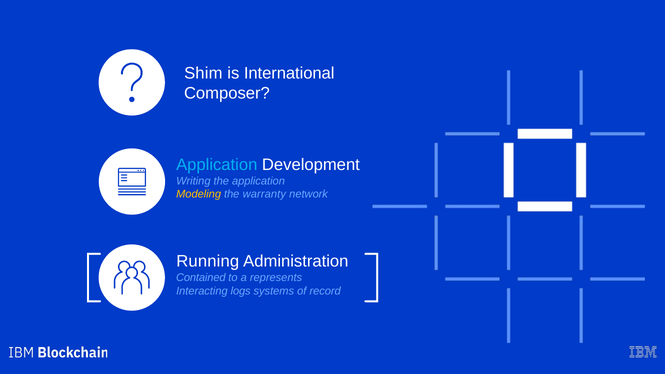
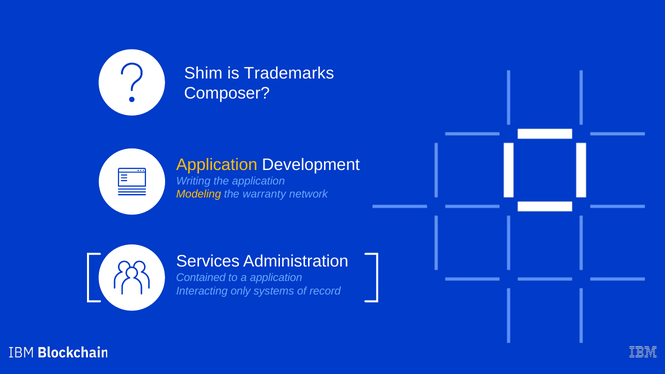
International: International -> Trademarks
Application at (217, 165) colour: light blue -> yellow
Running: Running -> Services
a represents: represents -> application
logs: logs -> only
